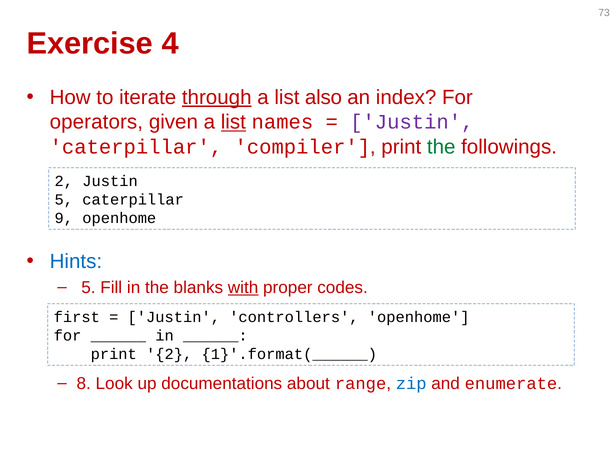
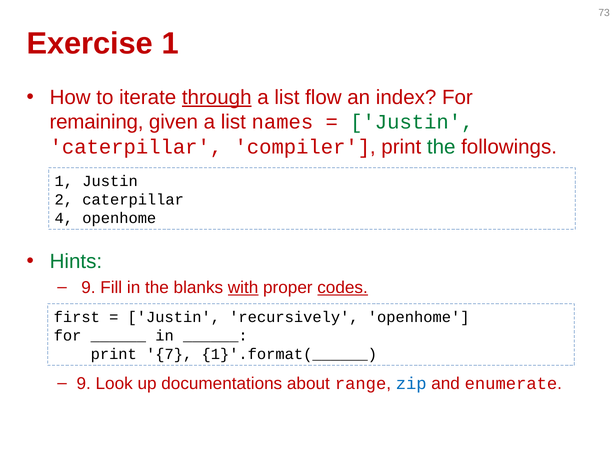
Exercise 4: 4 -> 1
also: also -> flow
operators: operators -> remaining
list at (233, 122) underline: present -> none
Justin at (412, 122) colour: purple -> green
2 at (64, 181): 2 -> 1
5 at (64, 200): 5 -> 2
9: 9 -> 4
Hints colour: blue -> green
5 at (88, 287): 5 -> 9
codes underline: none -> present
controllers: controllers -> recursively
print 2: 2 -> 7
8 at (84, 383): 8 -> 9
